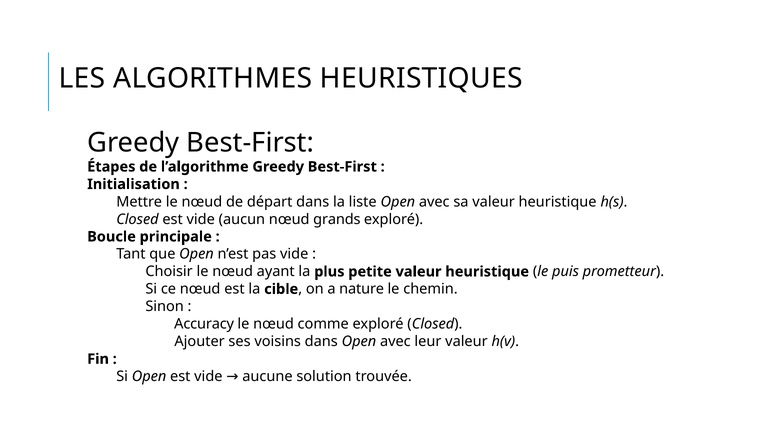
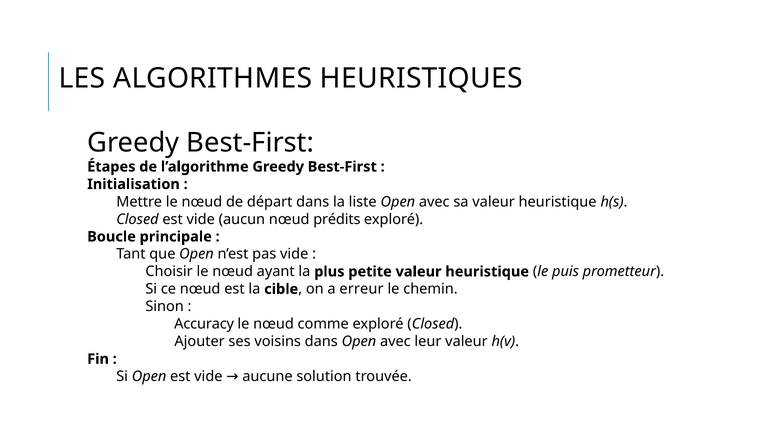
grands: grands -> prédits
nature: nature -> erreur
